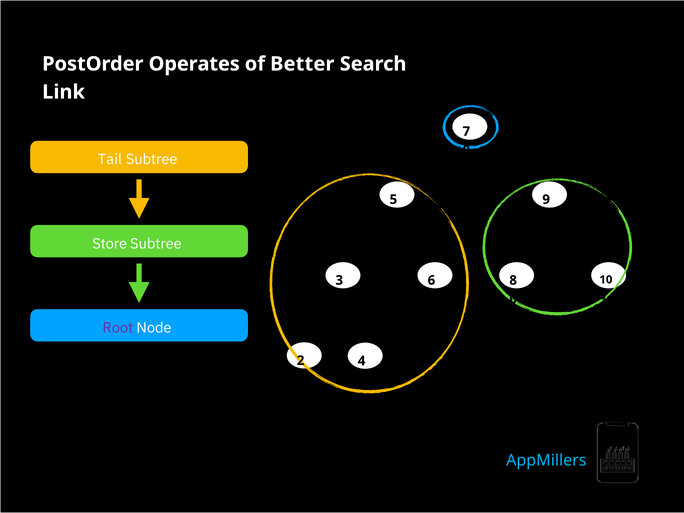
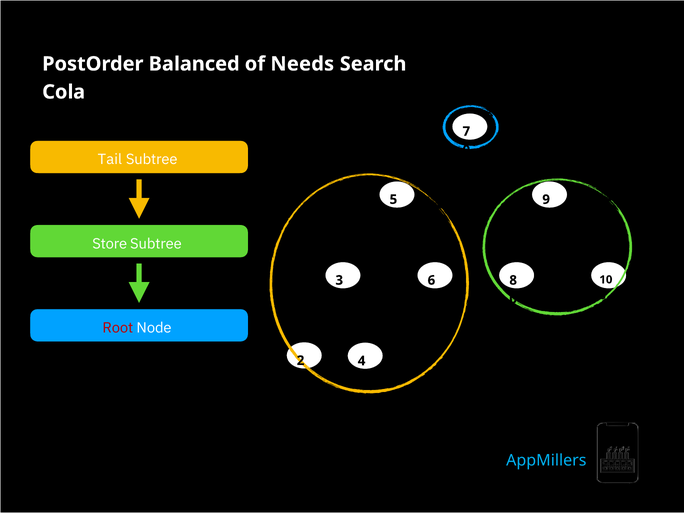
Operates: Operates -> Balanced
Better: Better -> Needs
Link: Link -> Cola
Root colour: purple -> red
